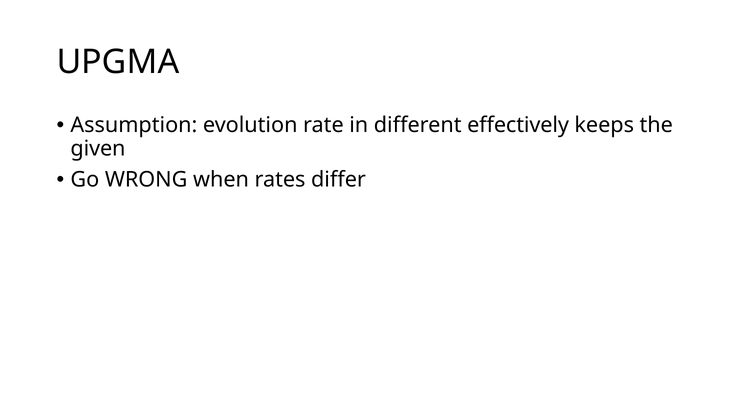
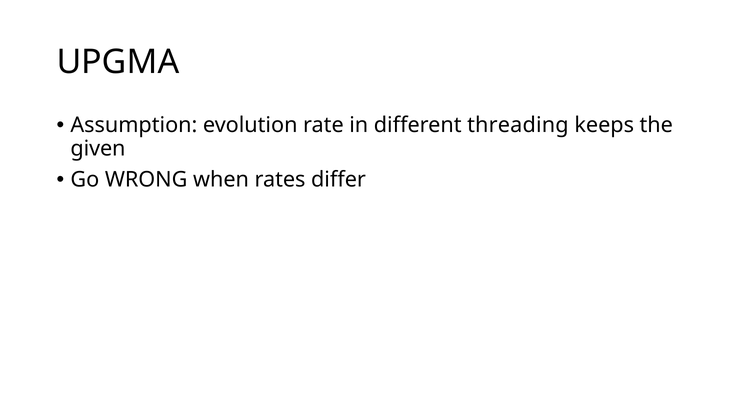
effectively: effectively -> threading
